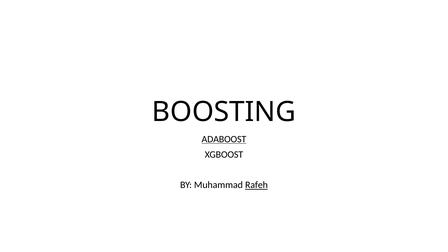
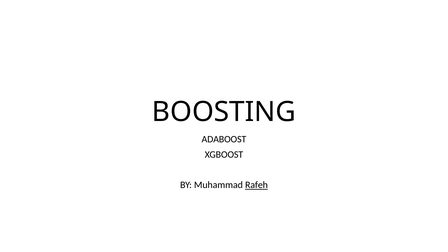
ADABOOST underline: present -> none
